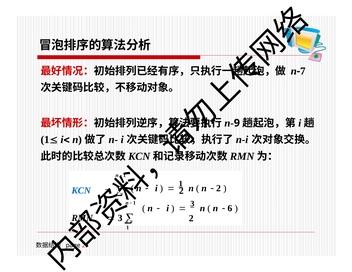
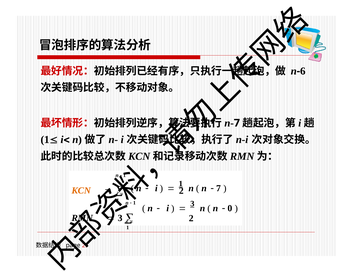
7: 7 -> 6
9 at (237, 123): 9 -> 7
2 at (218, 188): 2 -> 7
KCN colour: blue -> orange
6: 6 -> 0
